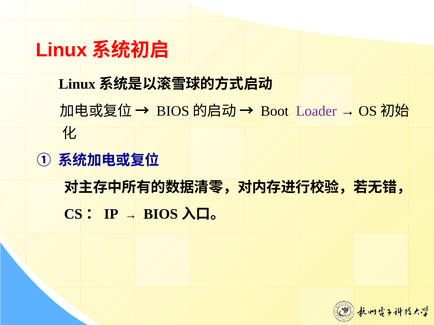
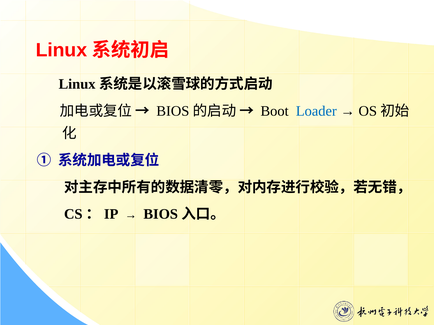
Loader colour: purple -> blue
